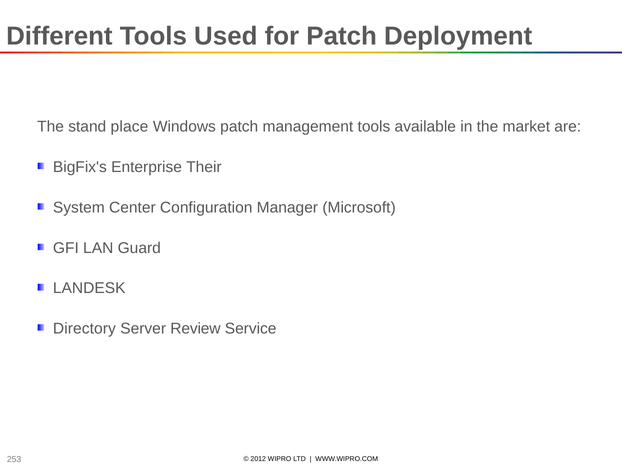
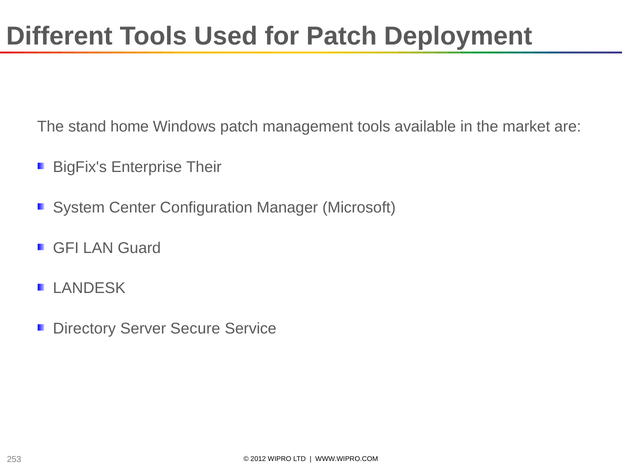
place: place -> home
Review: Review -> Secure
